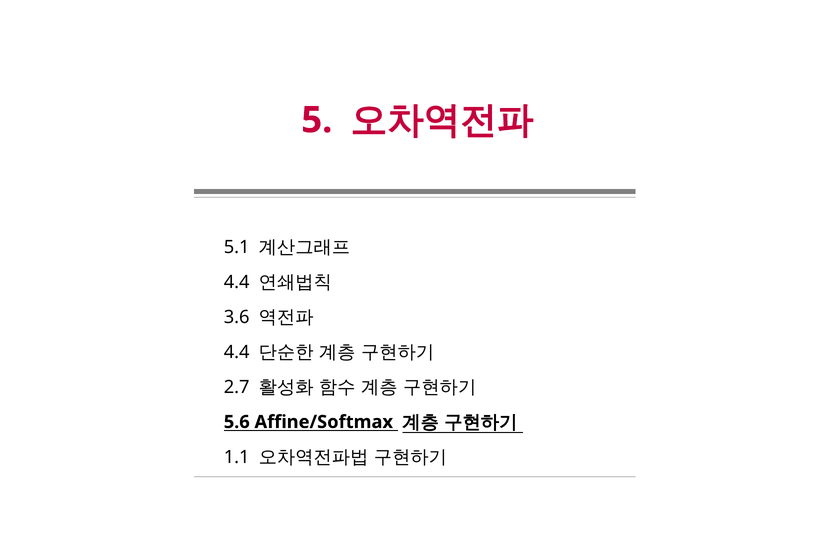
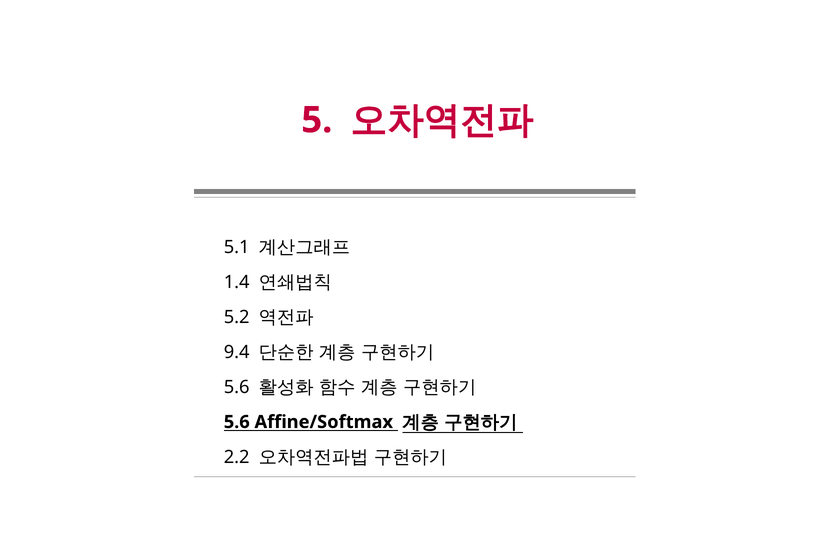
4.4 at (237, 282): 4.4 -> 1.4
3.6: 3.6 -> 5.2
4.4 at (237, 352): 4.4 -> 9.4
2.7 at (237, 387): 2.7 -> 5.6
1.1: 1.1 -> 2.2
